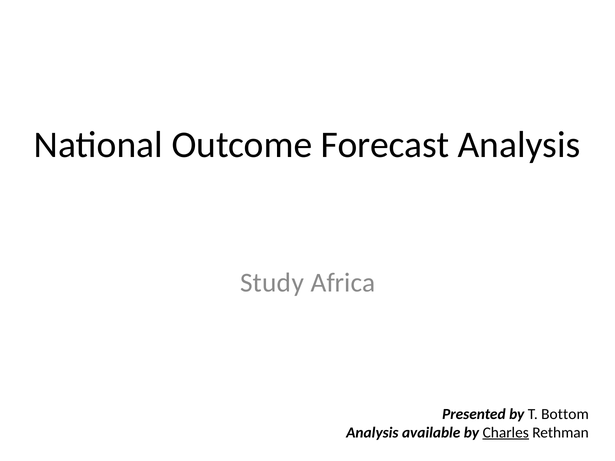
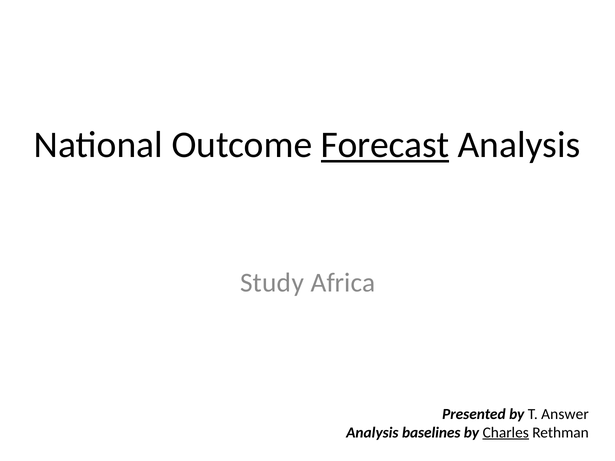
Forecast underline: none -> present
Bottom: Bottom -> Answer
available: available -> baselines
